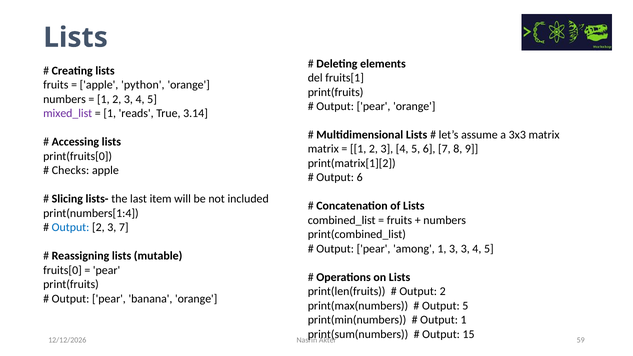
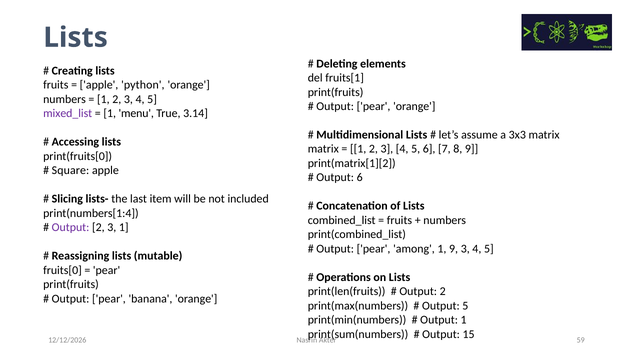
reads: reads -> menu
Checks: Checks -> Square
Output at (71, 228) colour: blue -> purple
3 7: 7 -> 1
1 3: 3 -> 9
